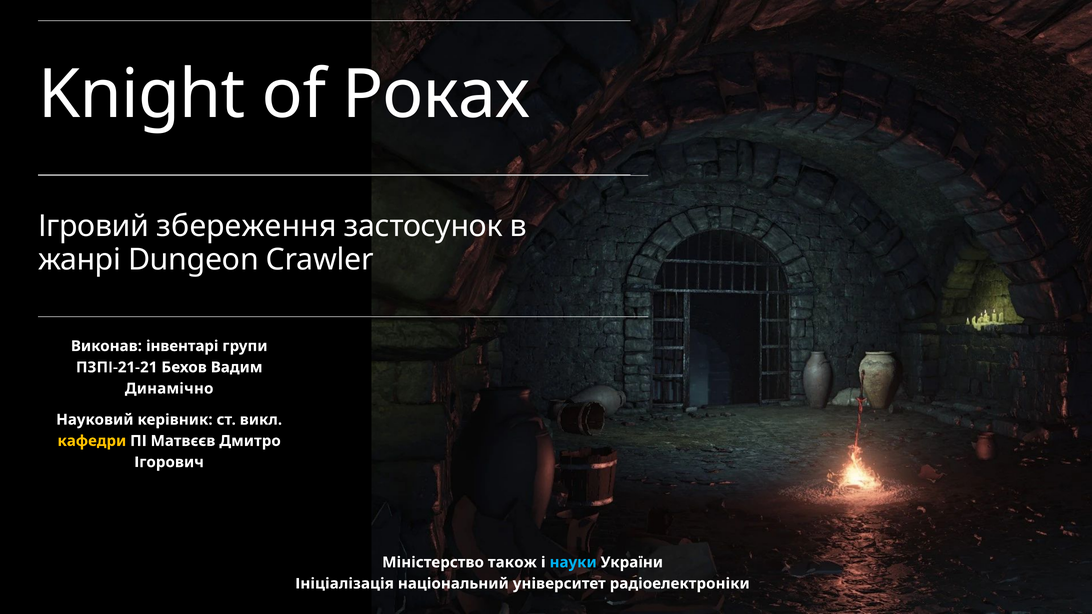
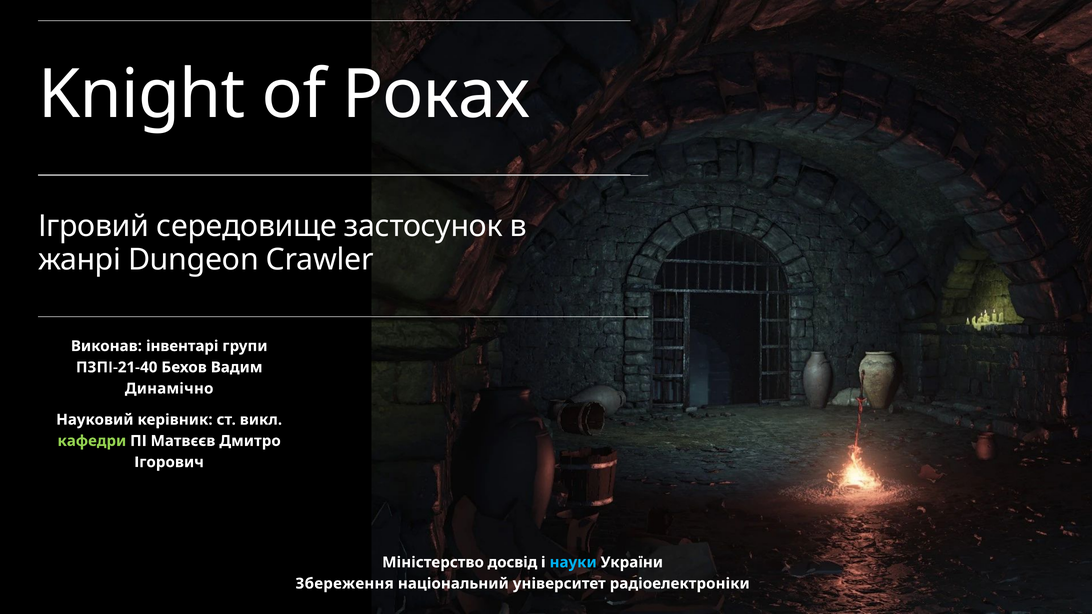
збереження: збереження -> середовище
ПЗПІ-21-21: ПЗПІ-21-21 -> ПЗПІ-21-40
кафедри colour: yellow -> light green
також: також -> досвід
Ініціалізація: Ініціалізація -> Збереження
